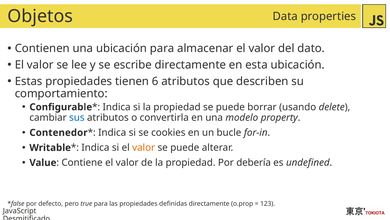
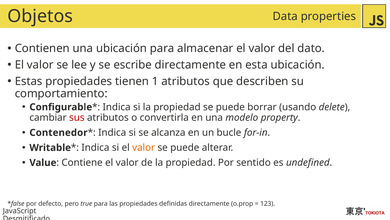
6: 6 -> 1
sus colour: blue -> red
cookies: cookies -> alcanza
debería: debería -> sentido
